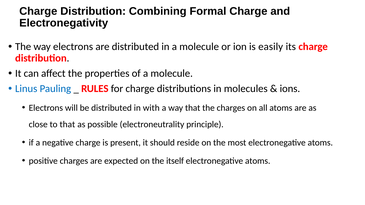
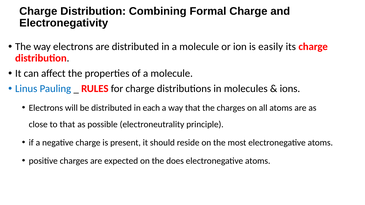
with: with -> each
itself: itself -> does
